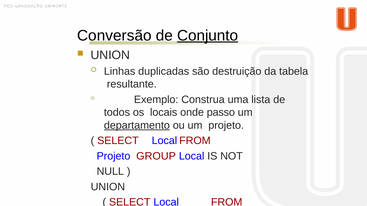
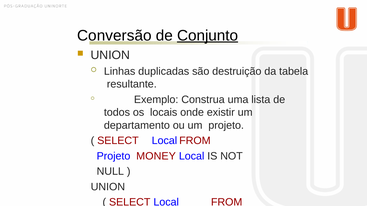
passo: passo -> existir
departamento underline: present -> none
GROUP: GROUP -> MONEY
